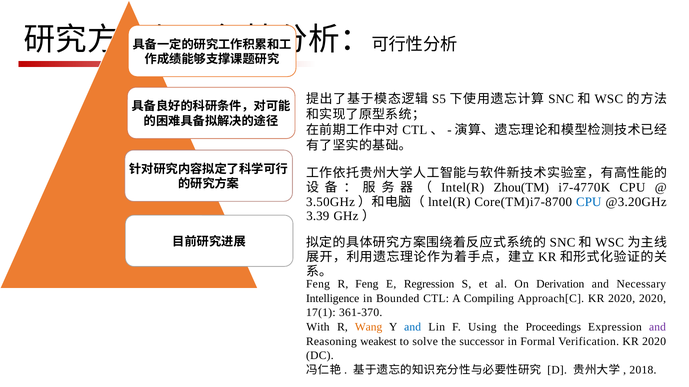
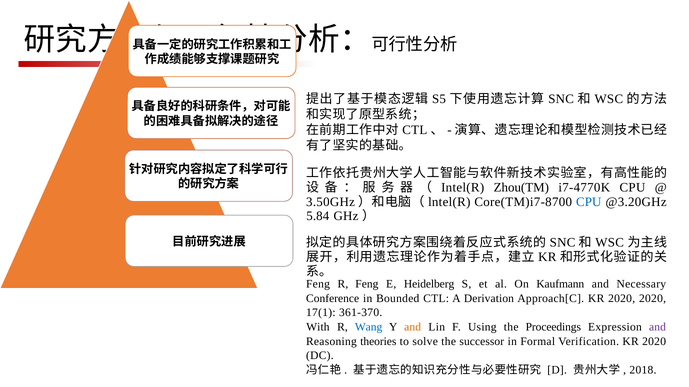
3.39: 3.39 -> 5.84
Regression: Regression -> Heidelberg
Derivation: Derivation -> Kaufmann
Intelligence: Intelligence -> Conference
Compiling: Compiling -> Derivation
Wang colour: orange -> blue
and at (413, 327) colour: blue -> orange
weakest: weakest -> theories
